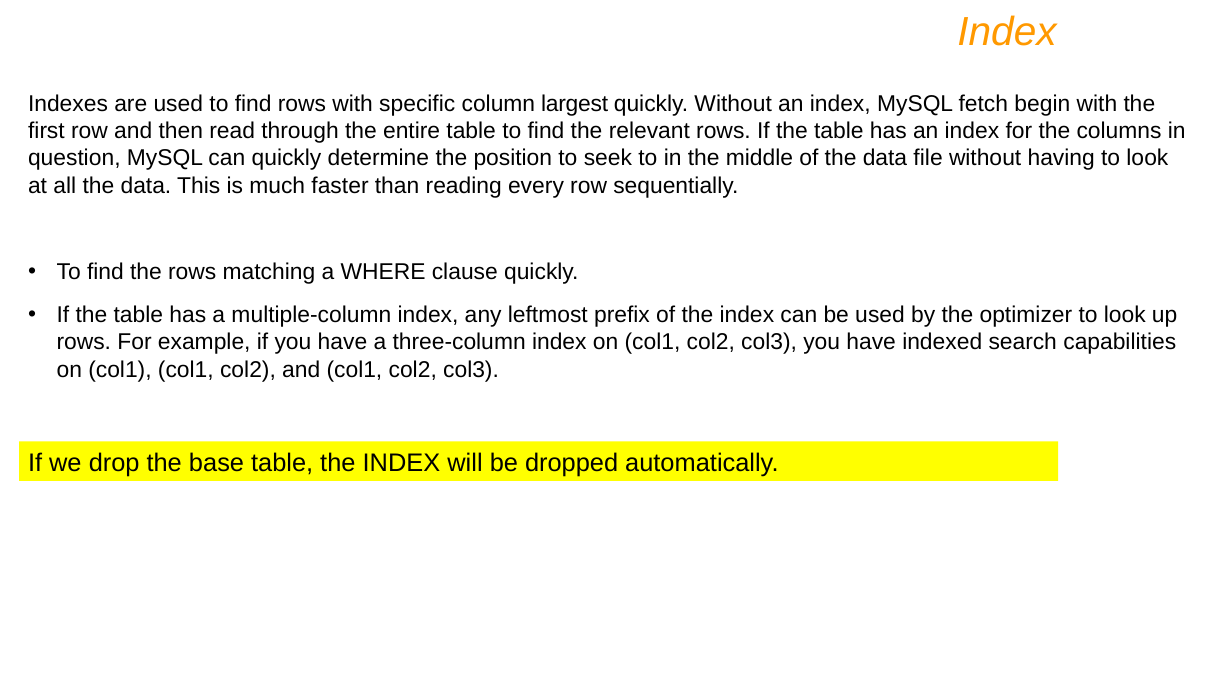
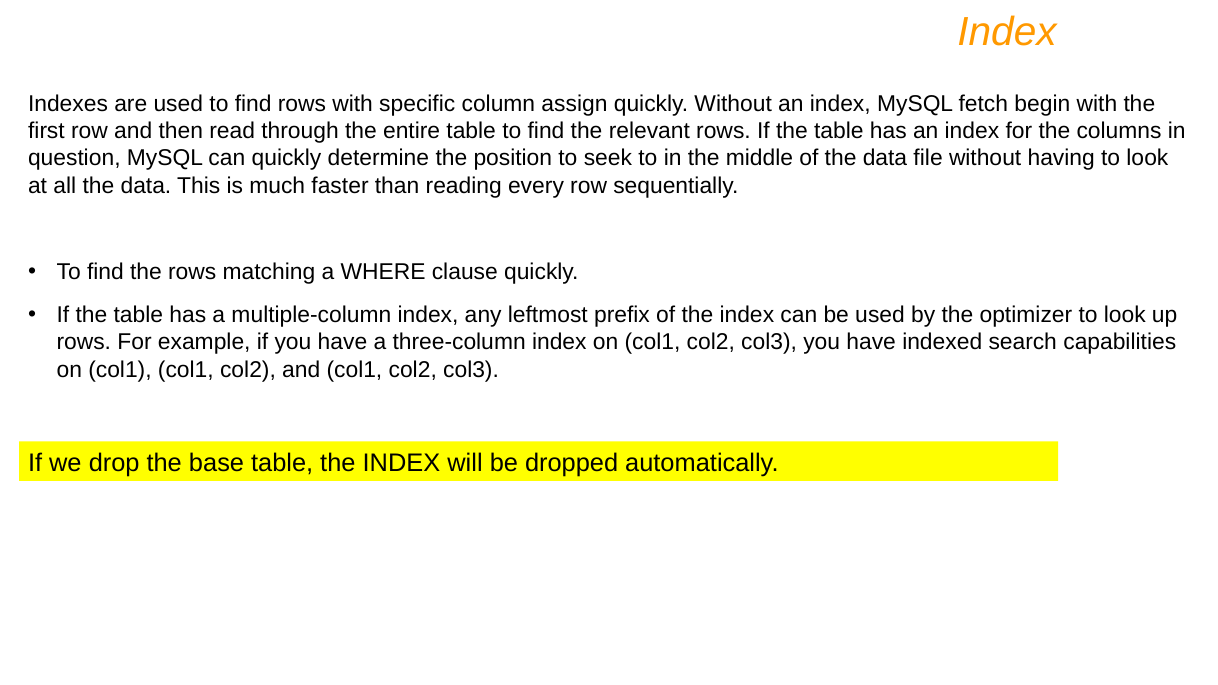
largest: largest -> assign
